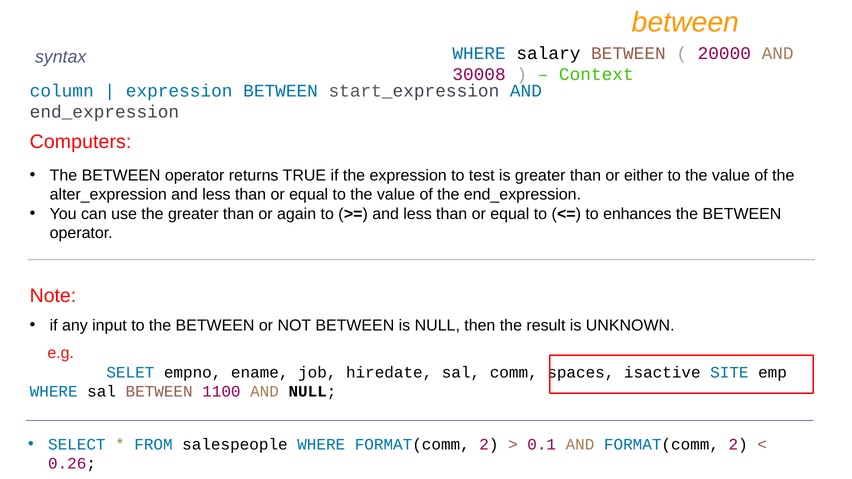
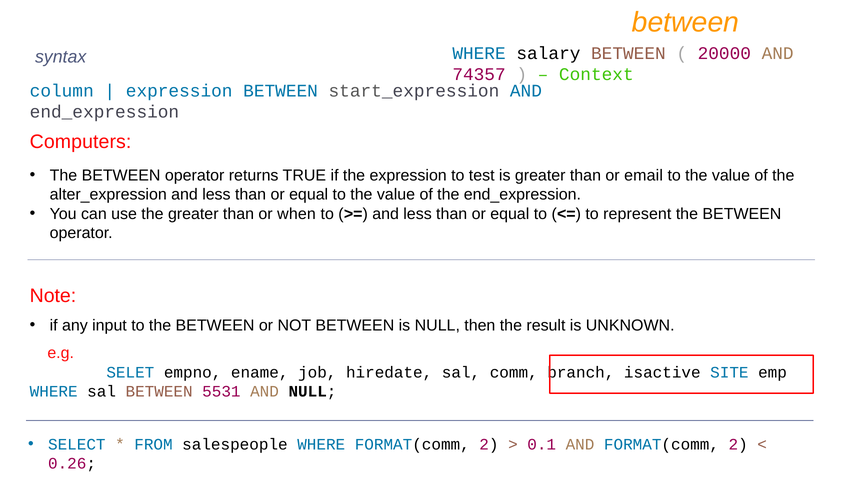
30008: 30008 -> 74357
either: either -> email
again: again -> when
enhances: enhances -> represent
spaces: spaces -> branch
1100: 1100 -> 5531
